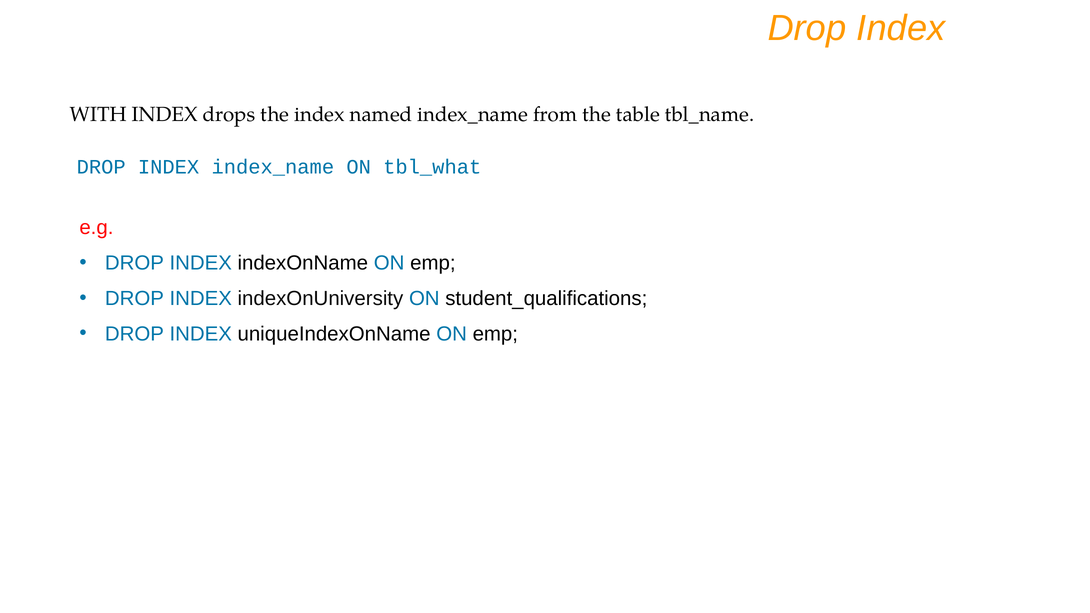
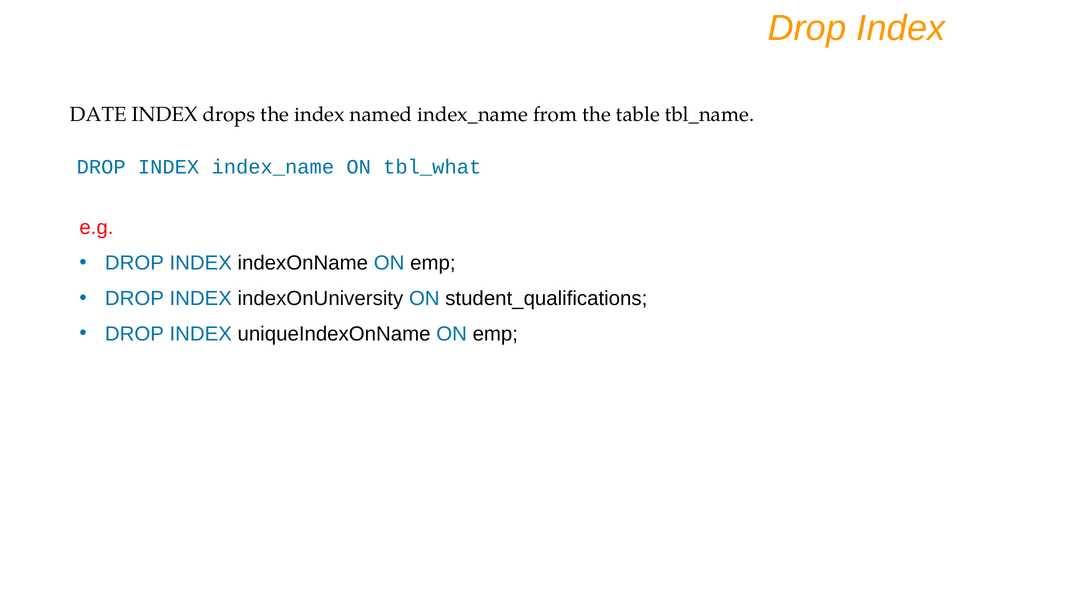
WITH: WITH -> DATE
